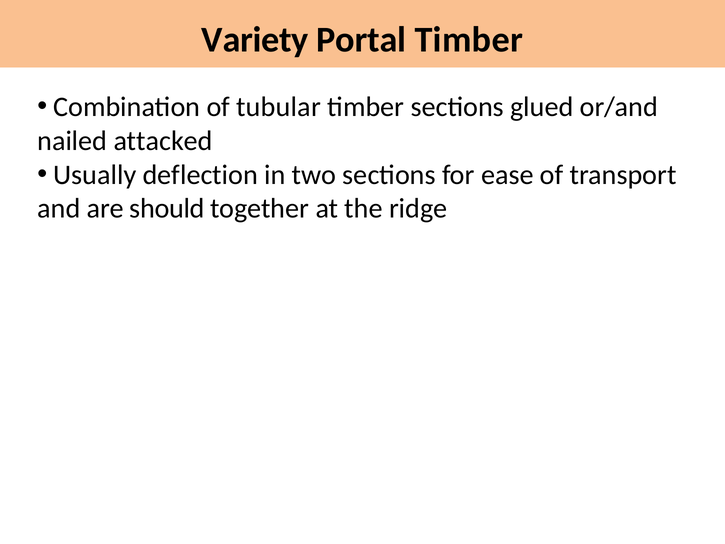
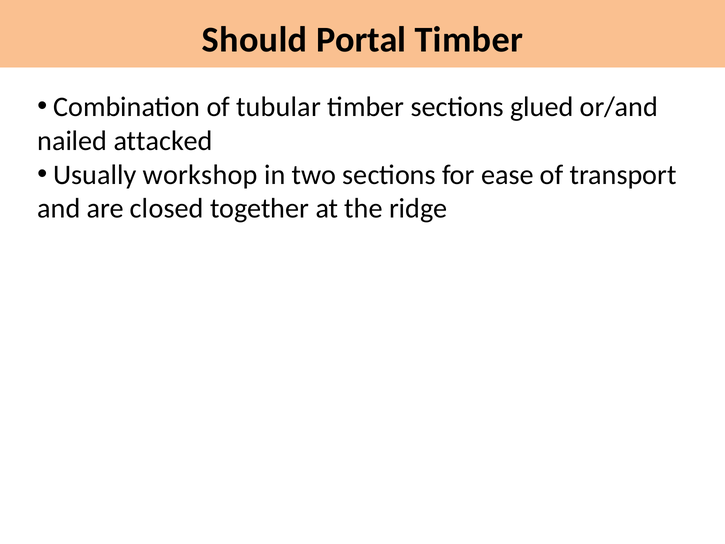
Variety: Variety -> Should
deflection: deflection -> workshop
should: should -> closed
